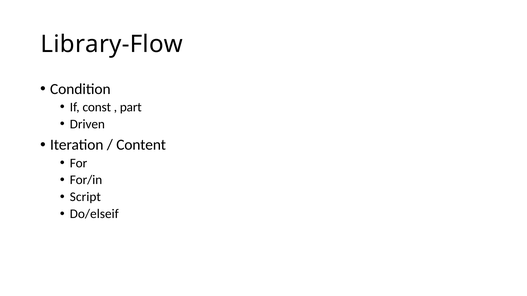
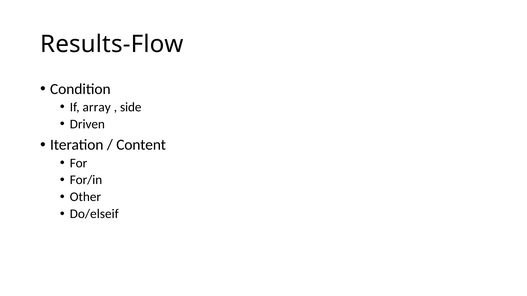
Library-Flow: Library-Flow -> Results-Flow
const: const -> array
part: part -> side
Script: Script -> Other
